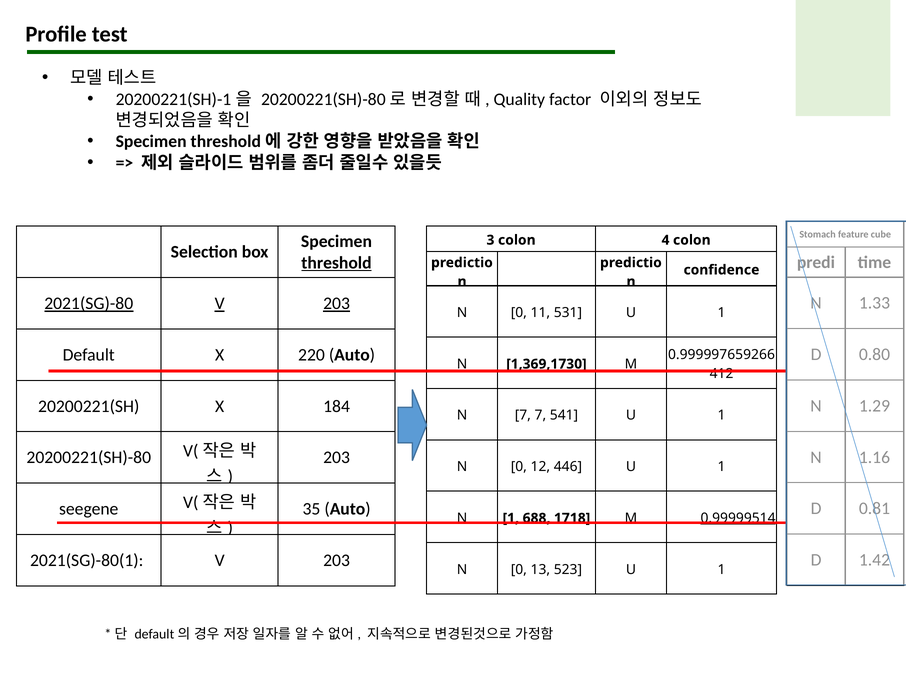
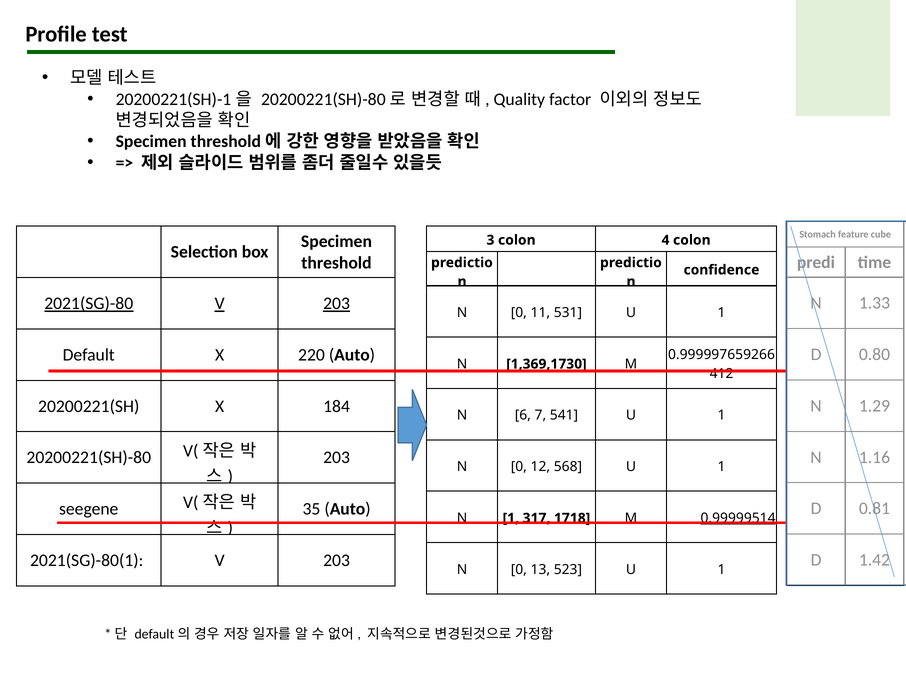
threshold at (336, 263) underline: present -> none
N 7: 7 -> 6
446: 446 -> 568
688: 688 -> 317
